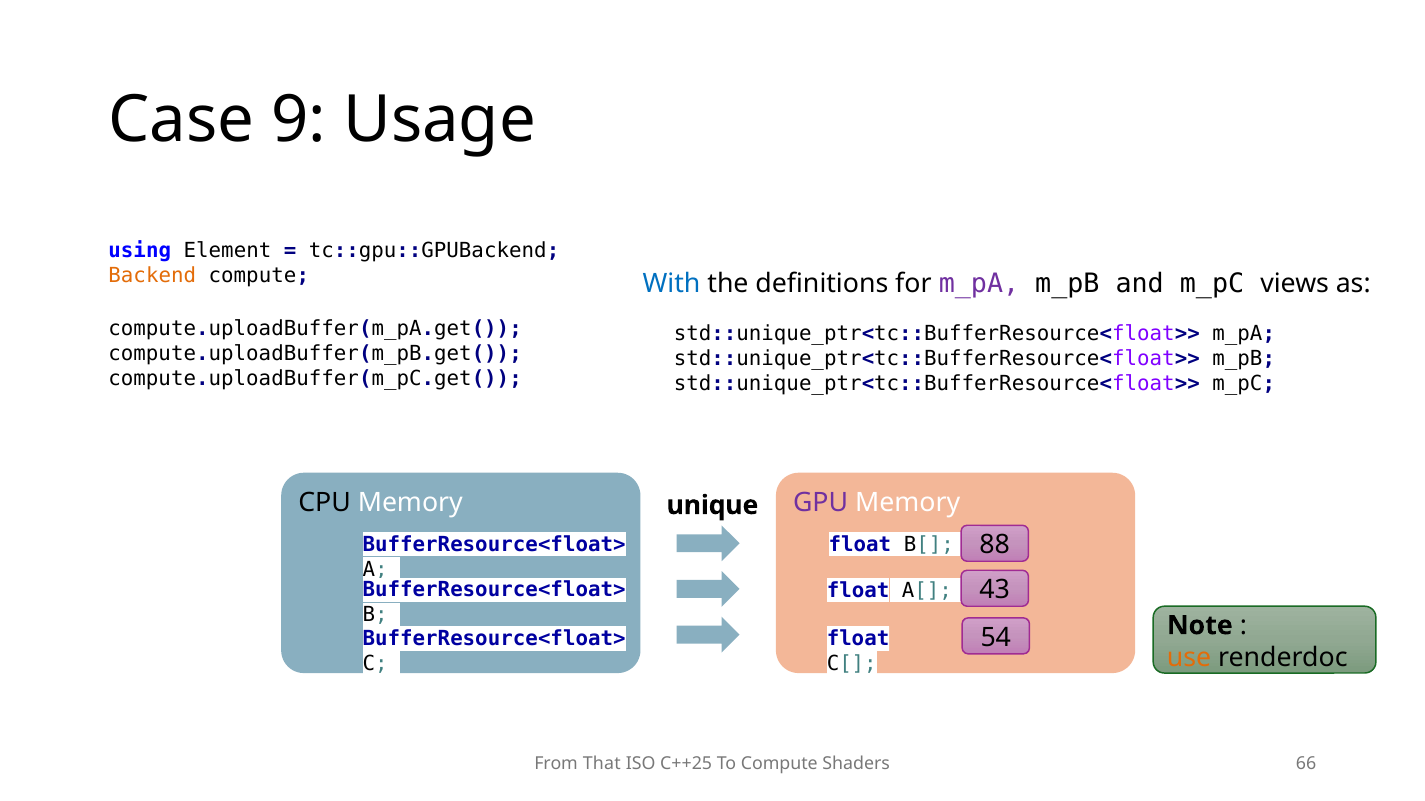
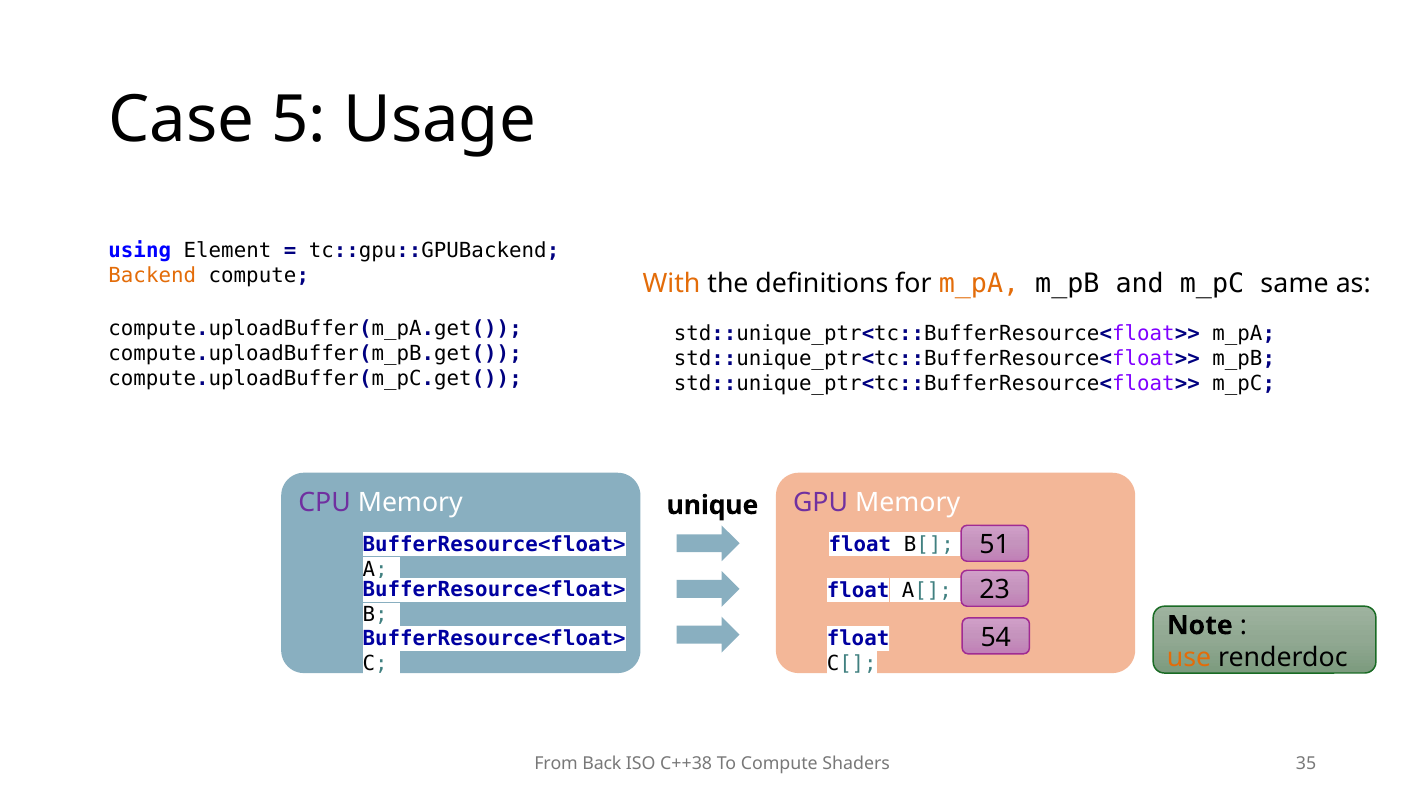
9: 9 -> 5
With colour: blue -> orange
m_pA at (979, 284) colour: purple -> orange
views: views -> same
CPU colour: black -> purple
88: 88 -> 51
43: 43 -> 23
That: That -> Back
C++25: C++25 -> C++38
66: 66 -> 35
